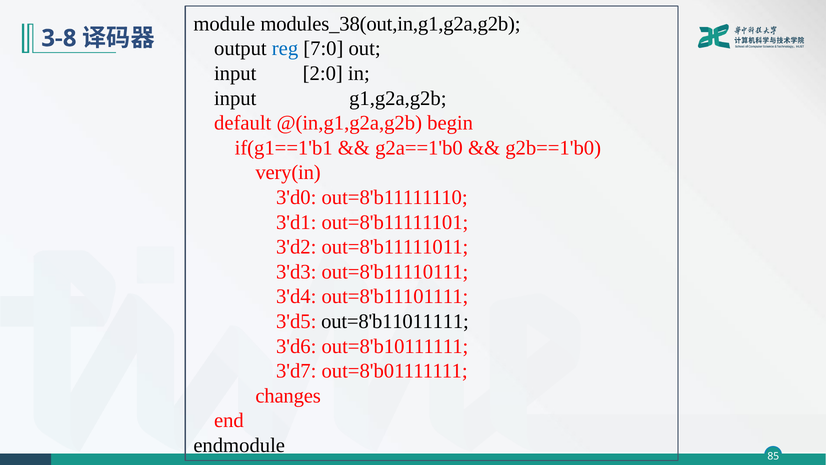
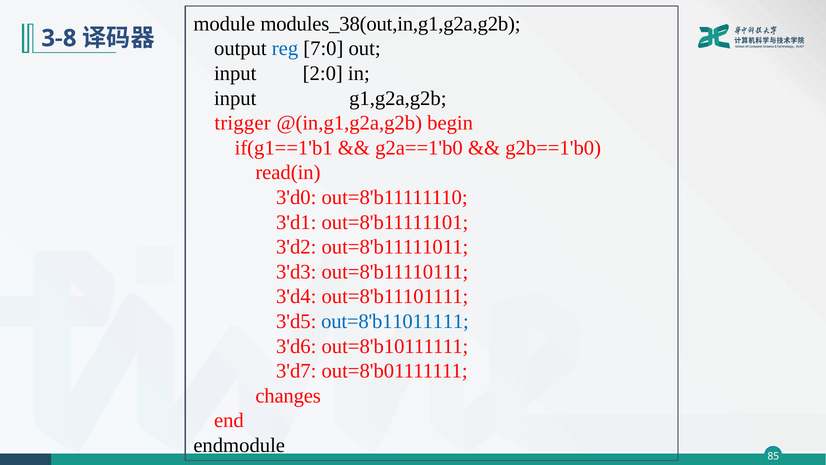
default: default -> trigger
very(in: very(in -> read(in
out=8'b11011111 colour: black -> blue
